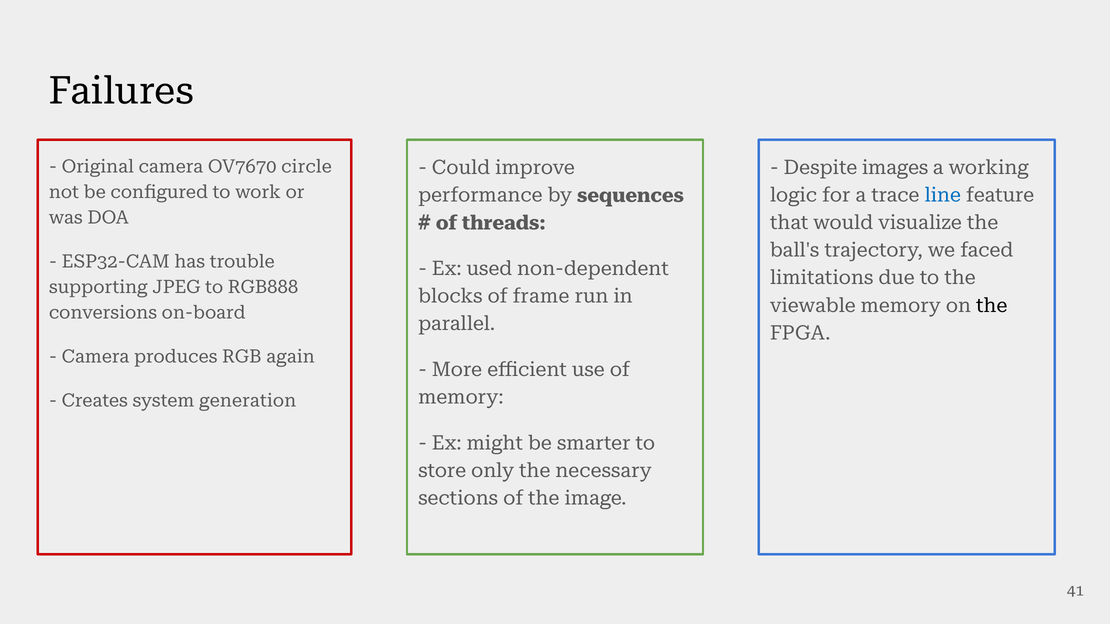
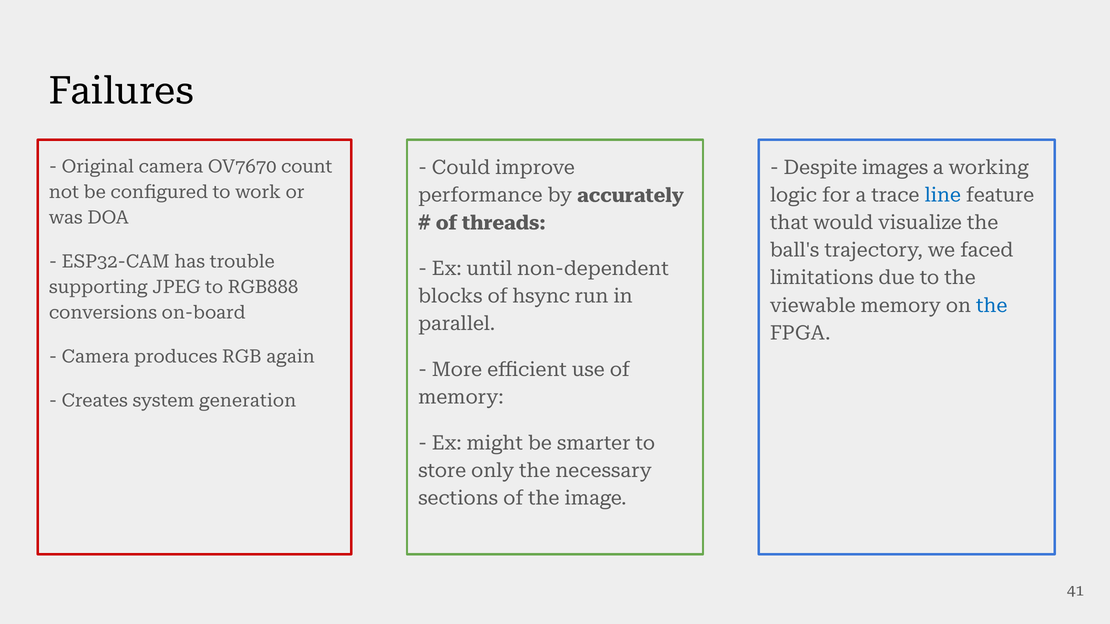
circle: circle -> count
sequences: sequences -> accurately
used: used -> until
frame: frame -> hsync
the at (992, 306) colour: black -> blue
